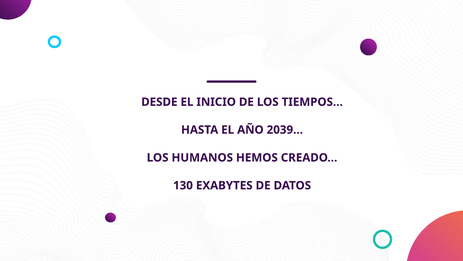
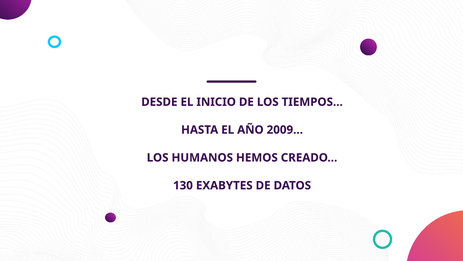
2039…: 2039… -> 2009…
